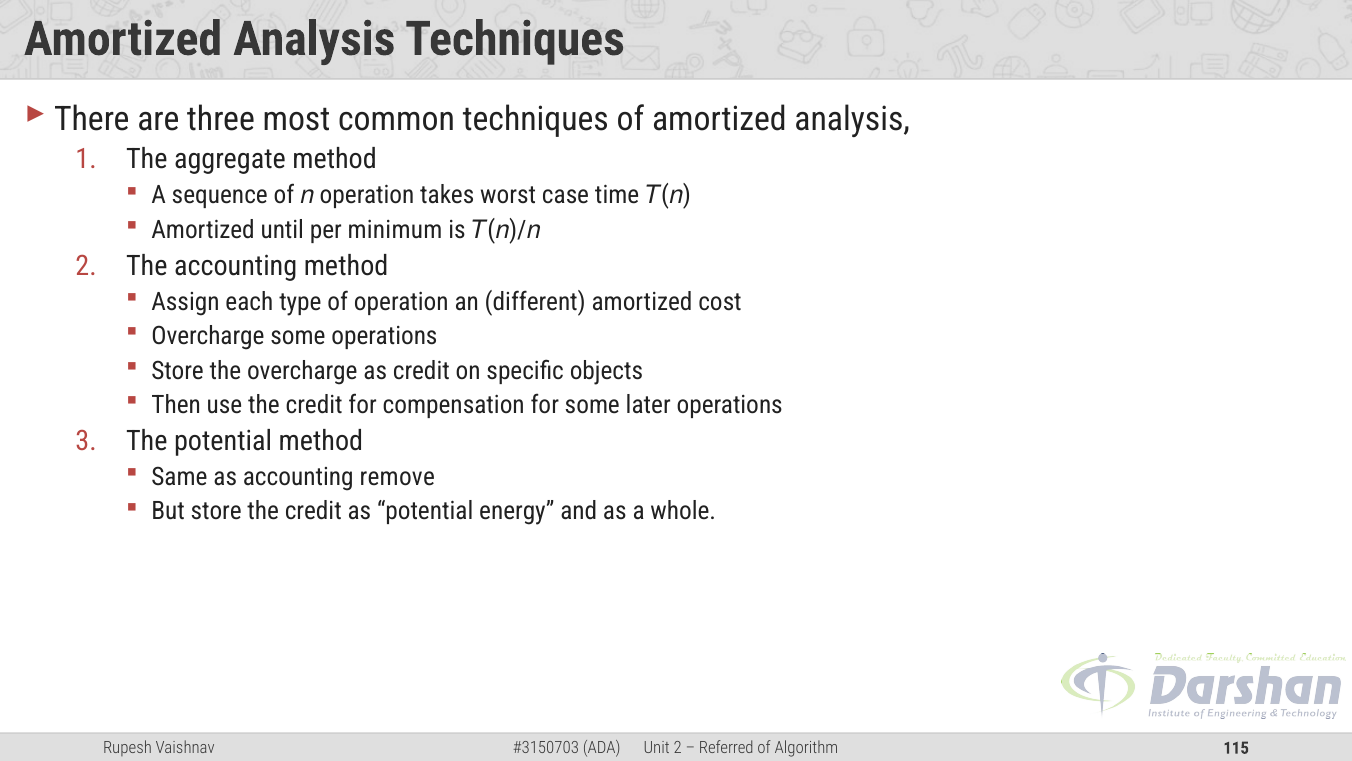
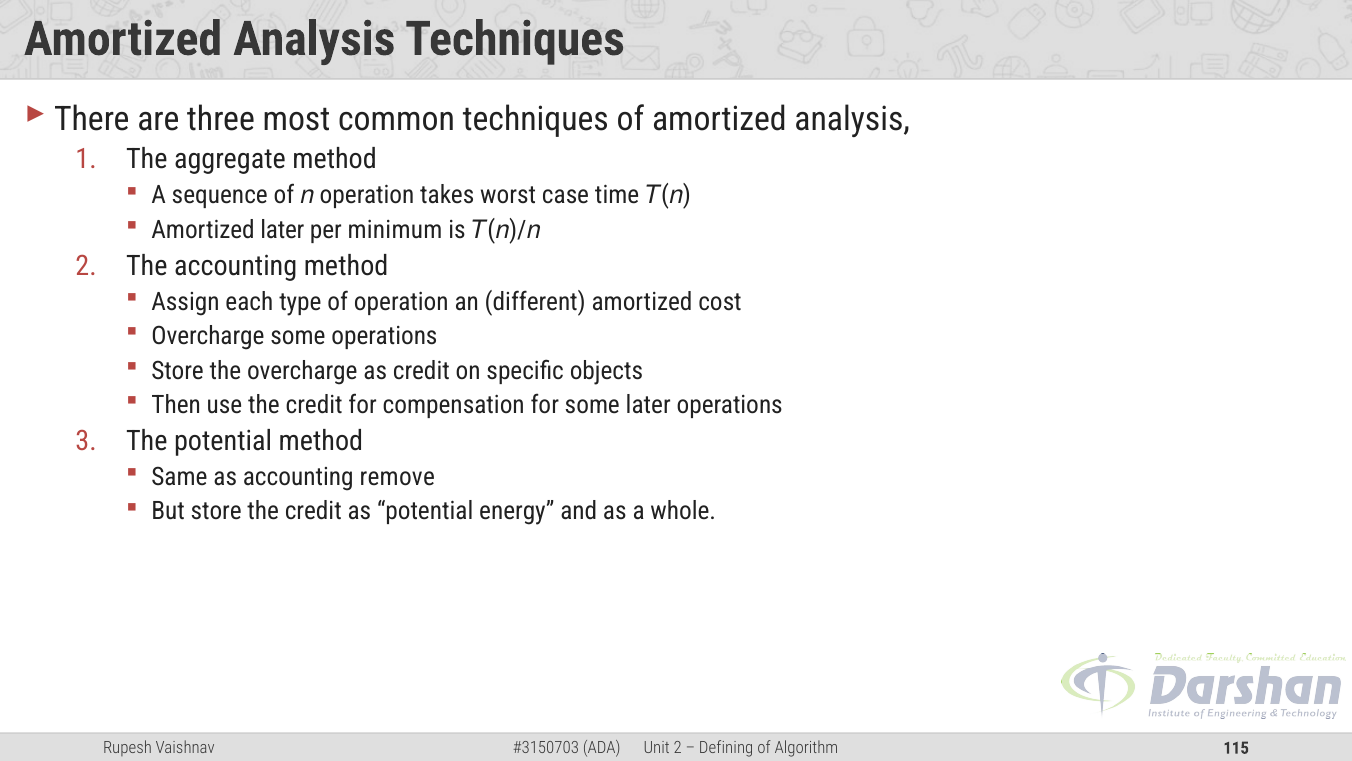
Amortized until: until -> later
Referred: Referred -> Defining
